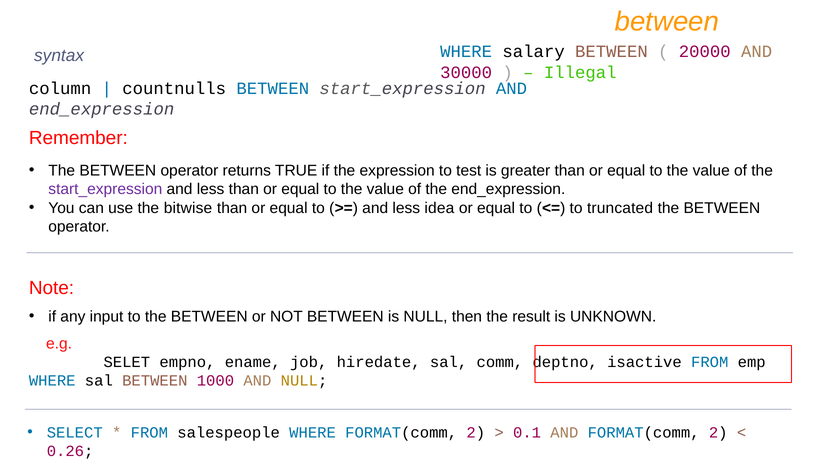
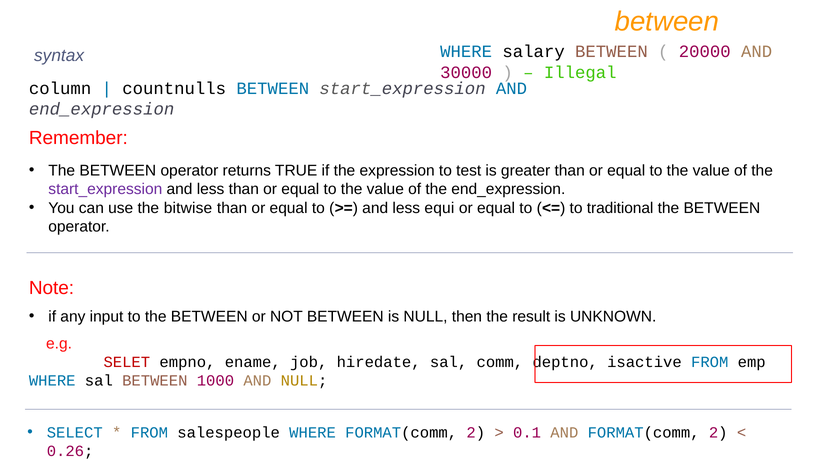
idea: idea -> equi
truncated: truncated -> traditional
SELET colour: black -> red
